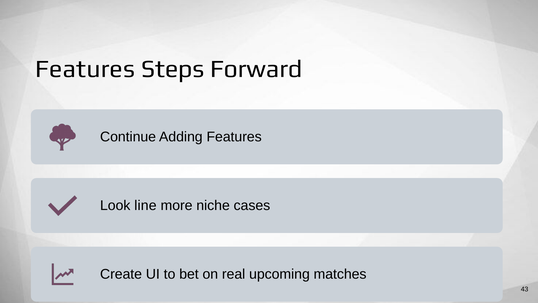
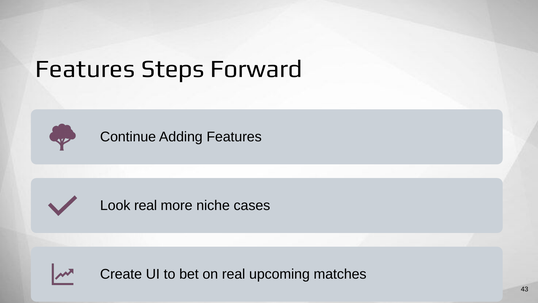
Look line: line -> real
